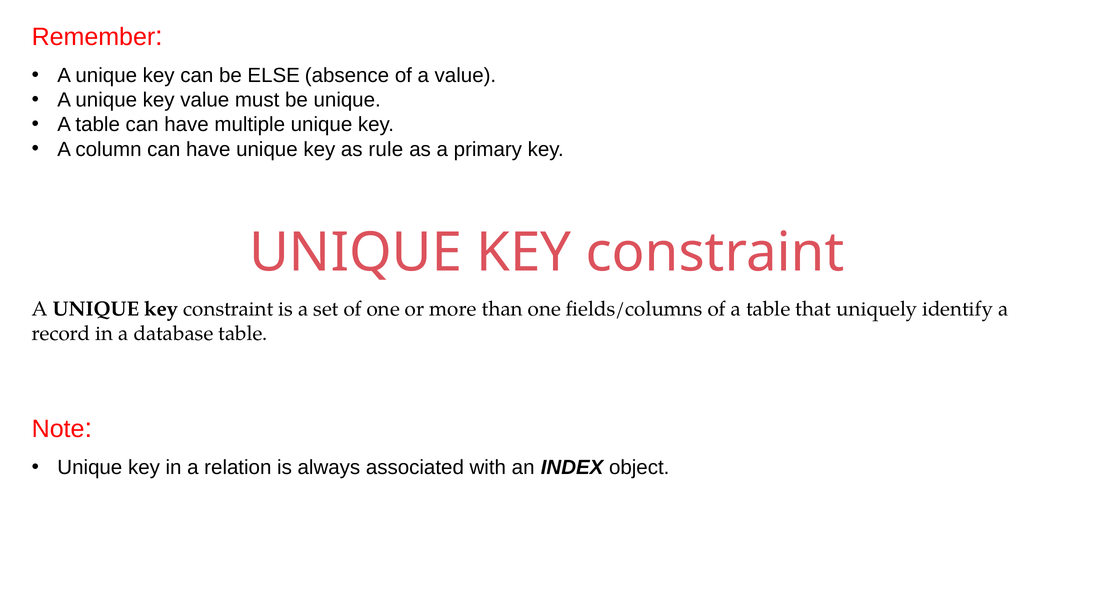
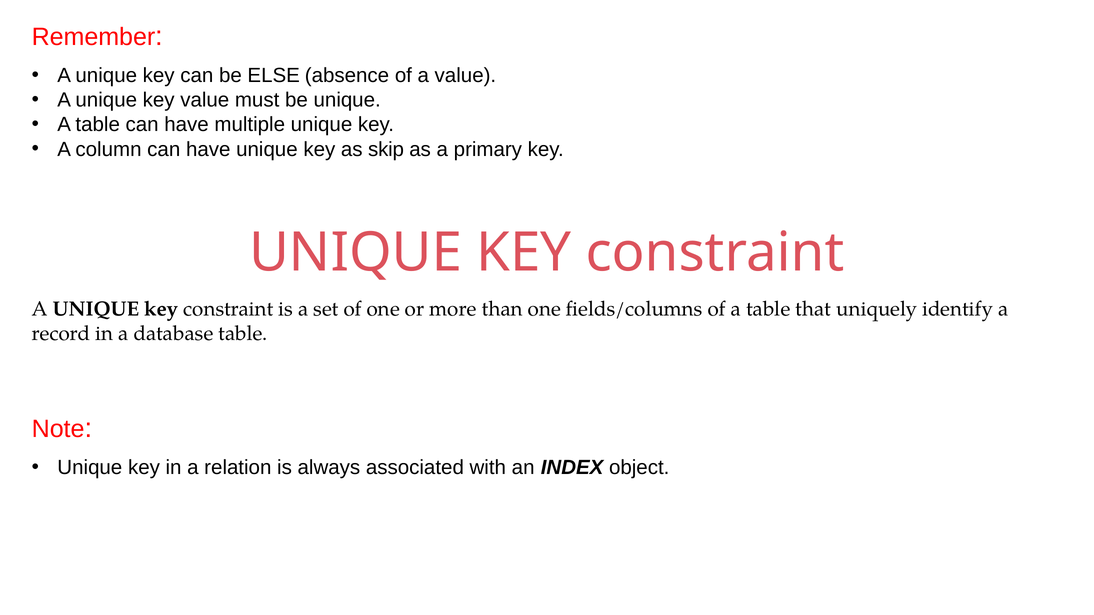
rule: rule -> skip
